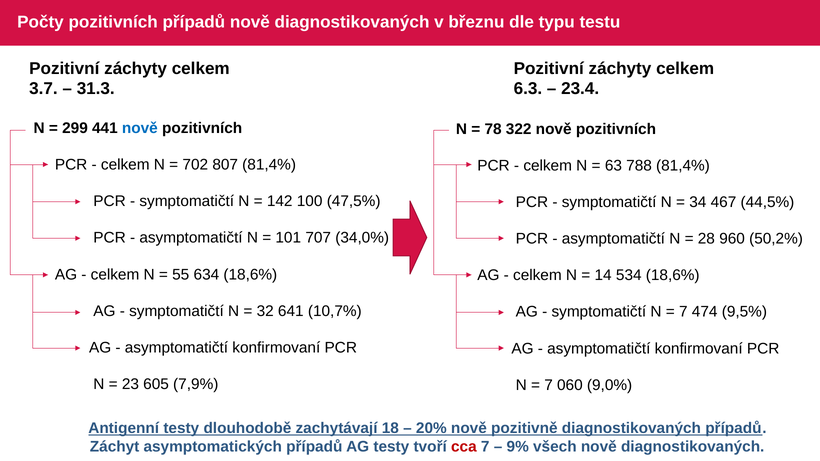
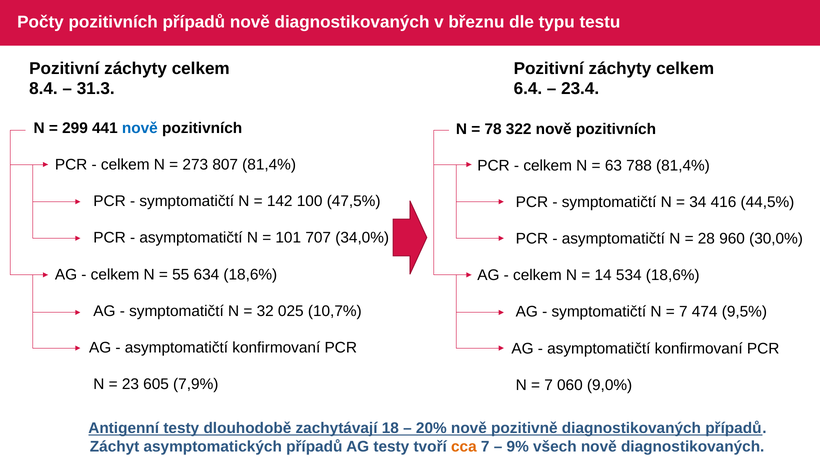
3.7: 3.7 -> 8.4
6.3: 6.3 -> 6.4
702: 702 -> 273
467: 467 -> 416
50,2%: 50,2% -> 30,0%
641: 641 -> 025
cca colour: red -> orange
